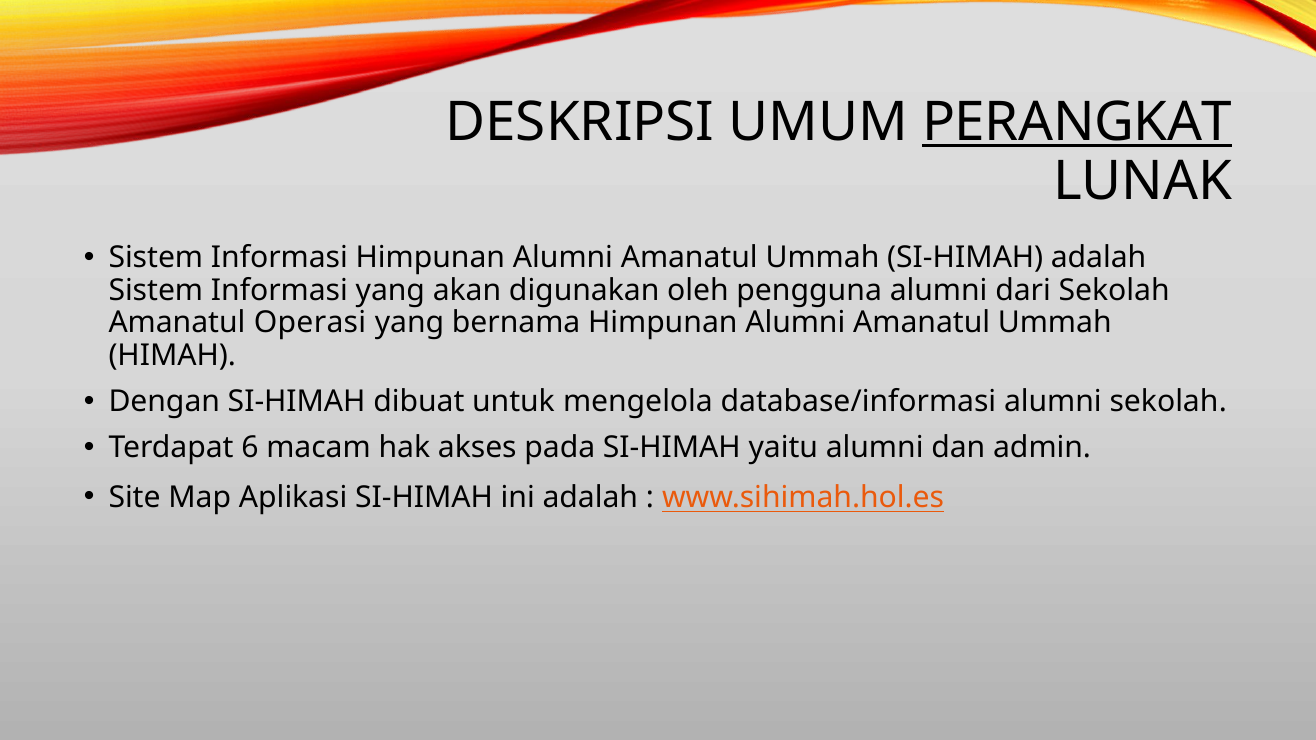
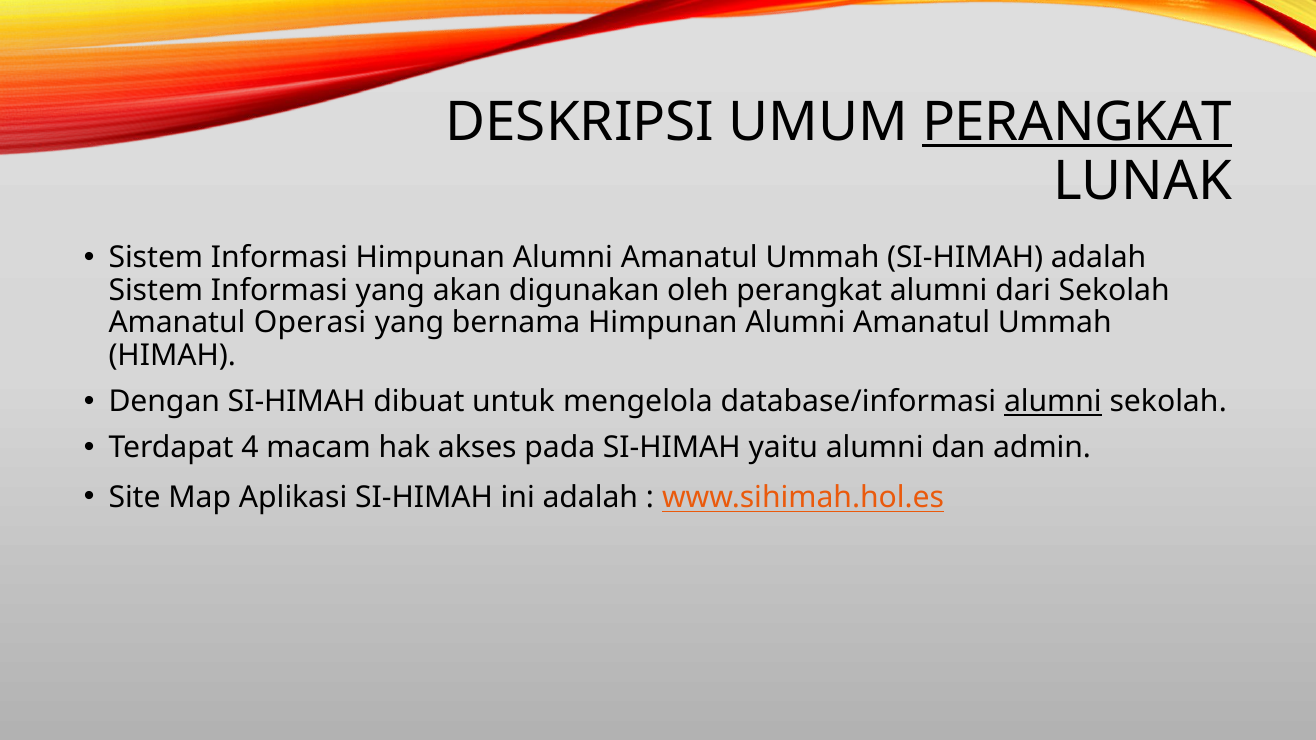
oleh pengguna: pengguna -> perangkat
alumni at (1053, 402) underline: none -> present
6: 6 -> 4
